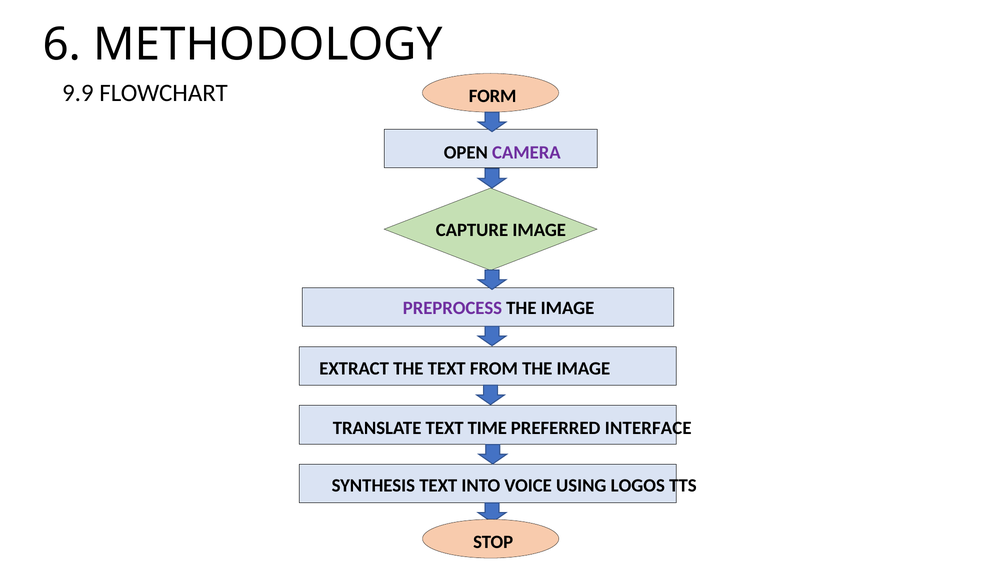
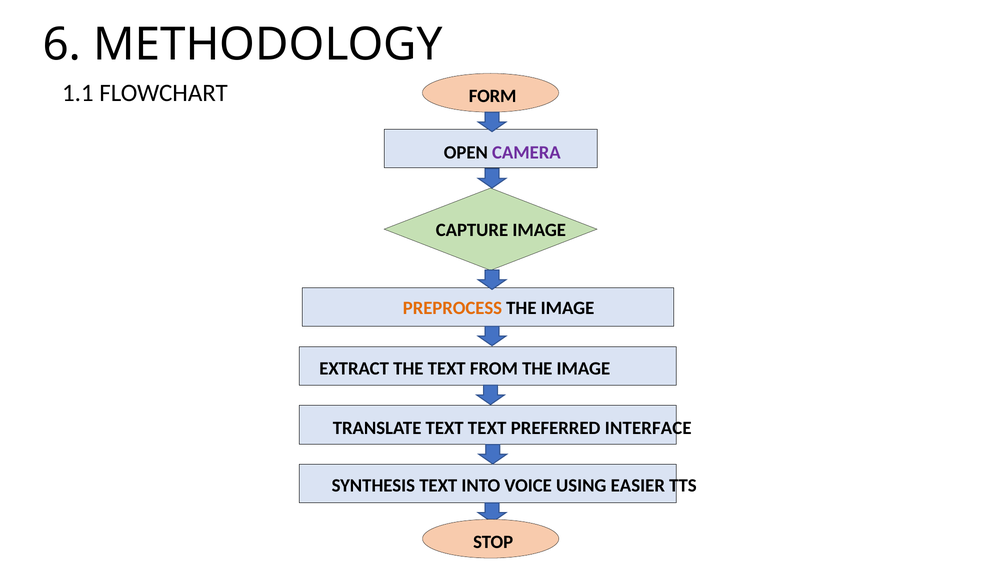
9.9: 9.9 -> 1.1
PREPROCESS colour: purple -> orange
TEXT TIME: TIME -> TEXT
LOGOS: LOGOS -> EASIER
